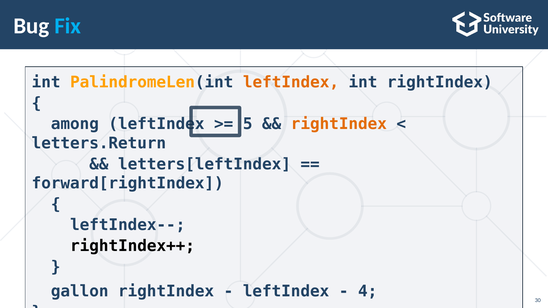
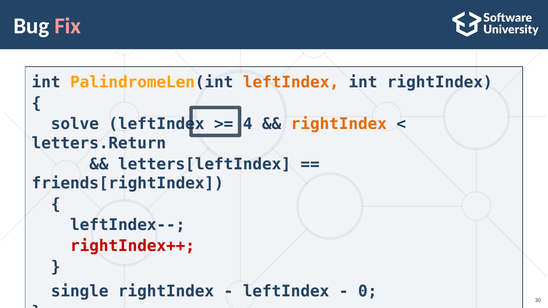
Fix colour: light blue -> pink
among: among -> solve
5: 5 -> 4
forward[rightIndex: forward[rightIndex -> friends[rightIndex
rightIndex++ colour: black -> red
gallon: gallon -> single
4: 4 -> 0
